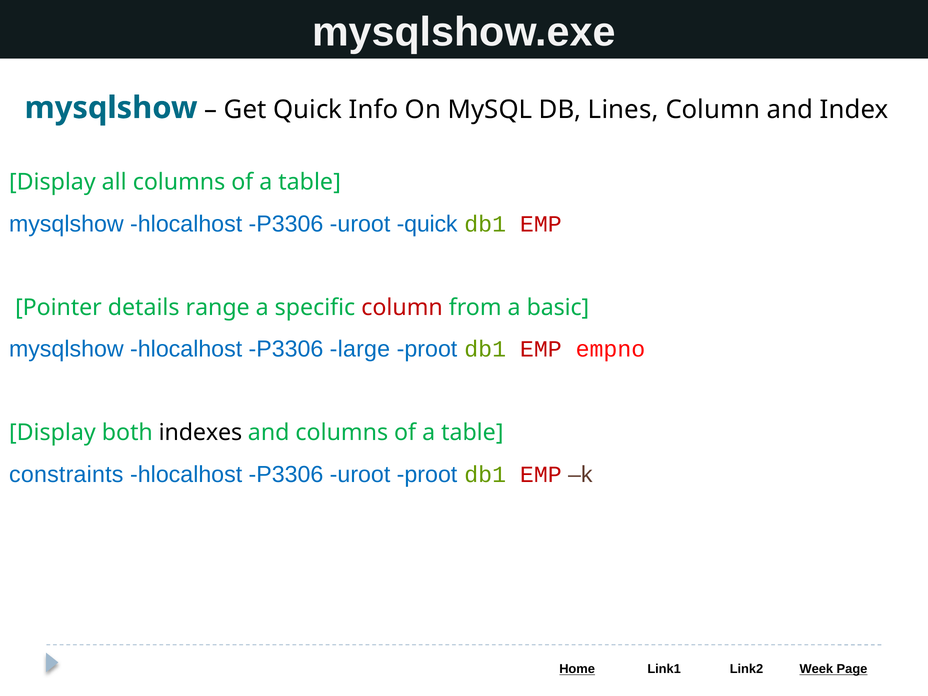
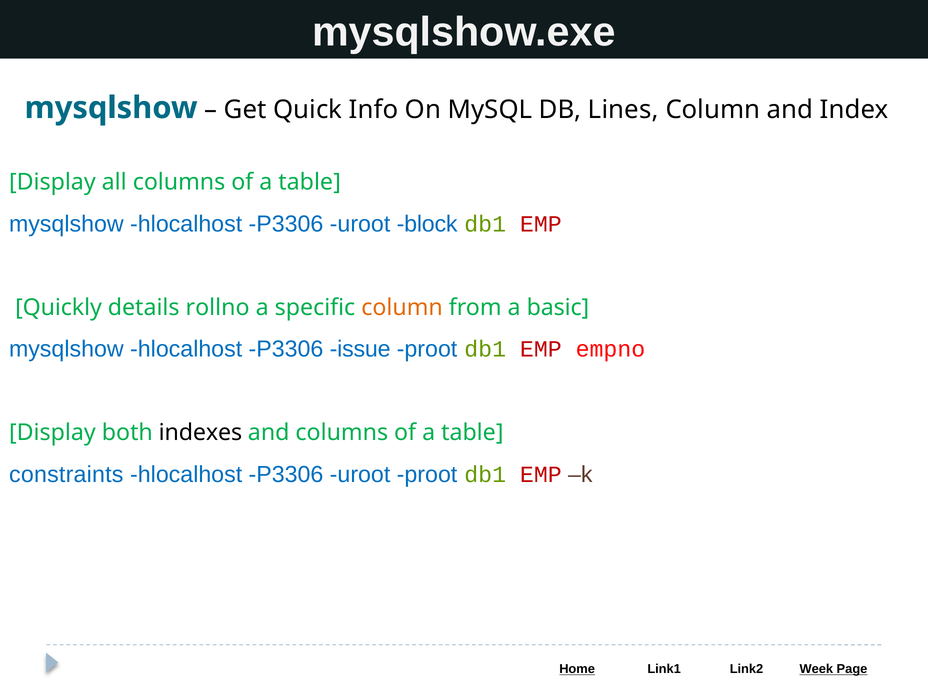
uroot quick: quick -> block
Pointer: Pointer -> Quickly
range: range -> rollno
column at (402, 307) colour: red -> orange
large: large -> issue
